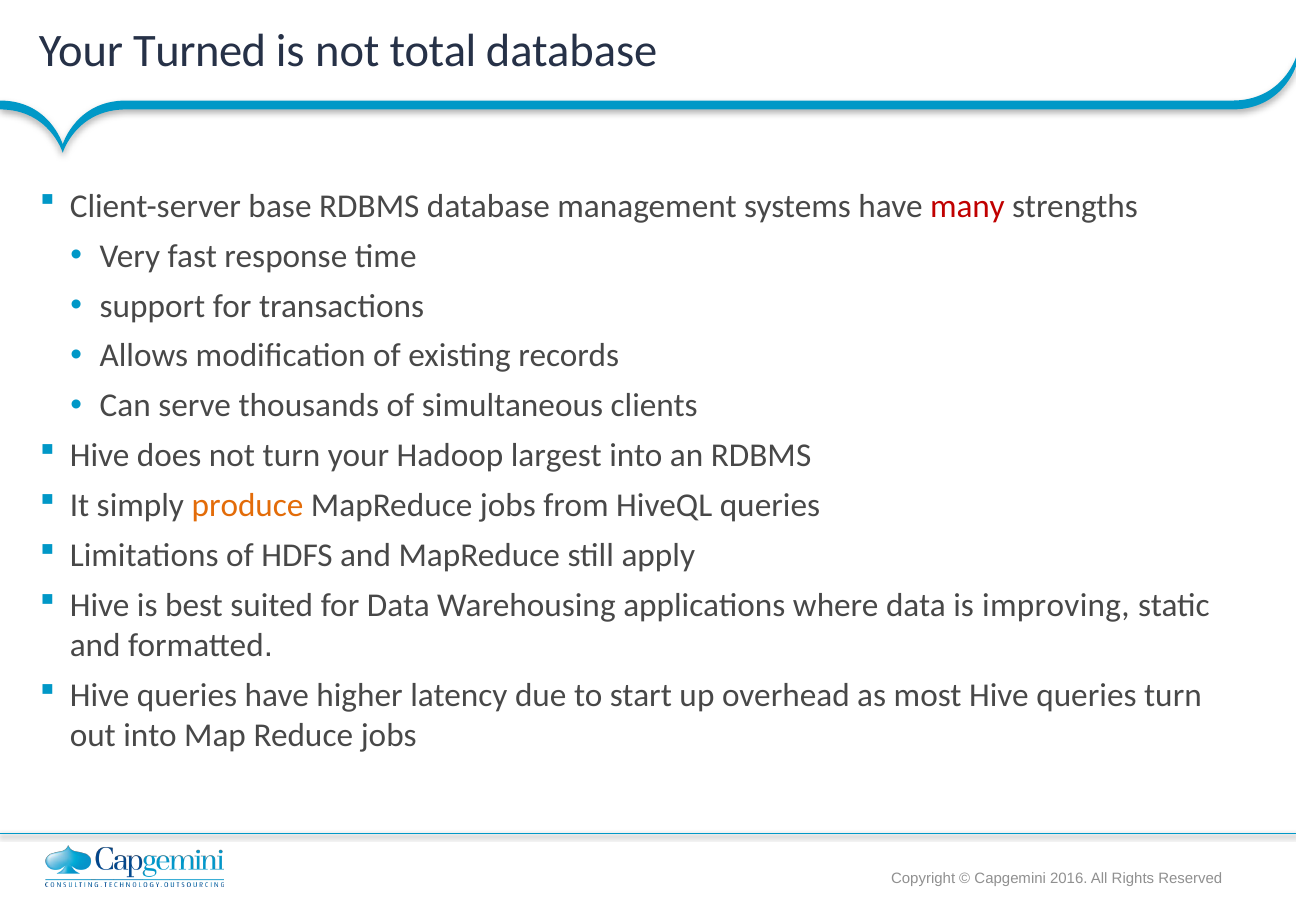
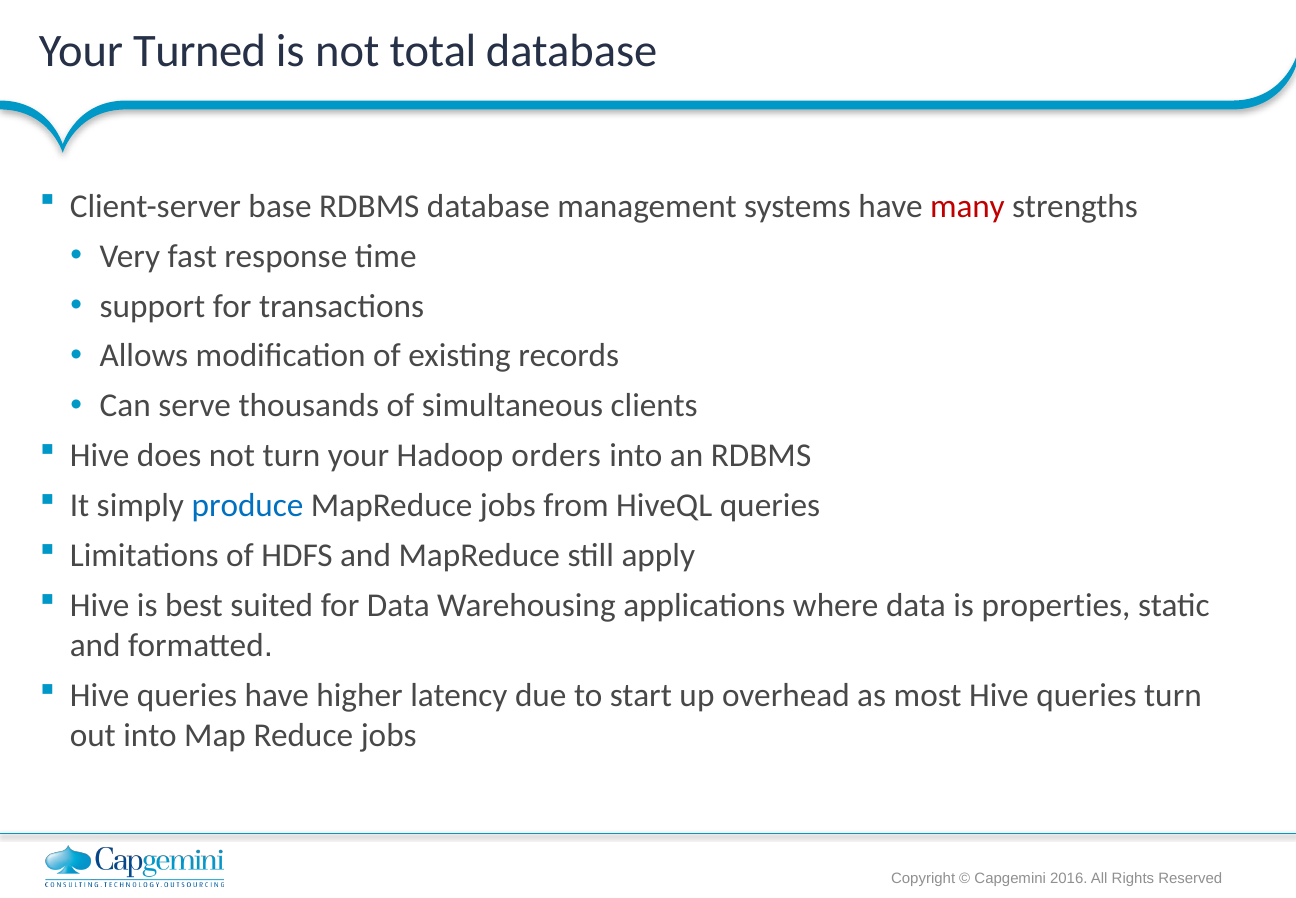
largest: largest -> orders
produce colour: orange -> blue
improving: improving -> properties
